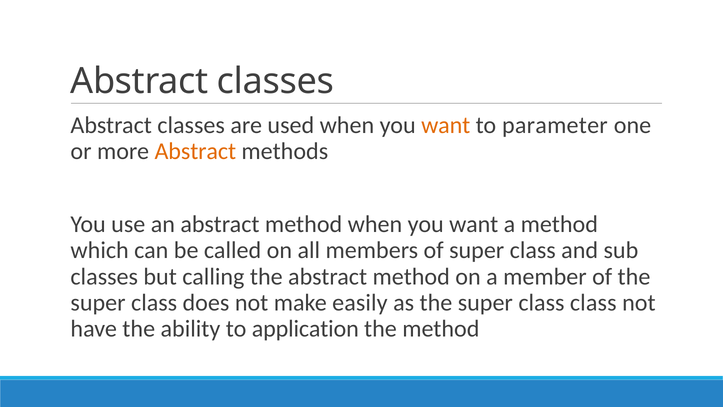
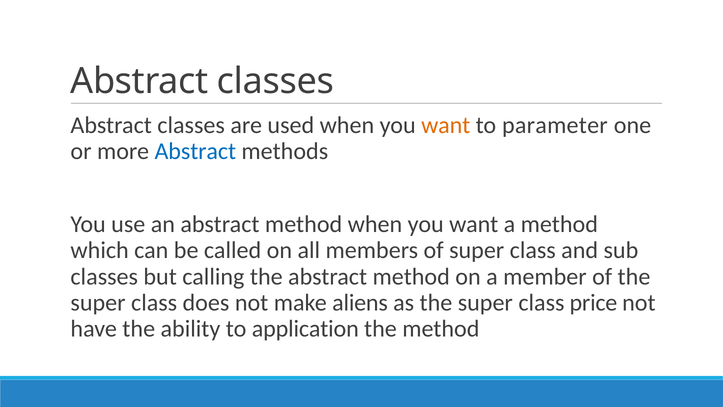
Abstract at (195, 151) colour: orange -> blue
easily: easily -> aliens
class class: class -> price
